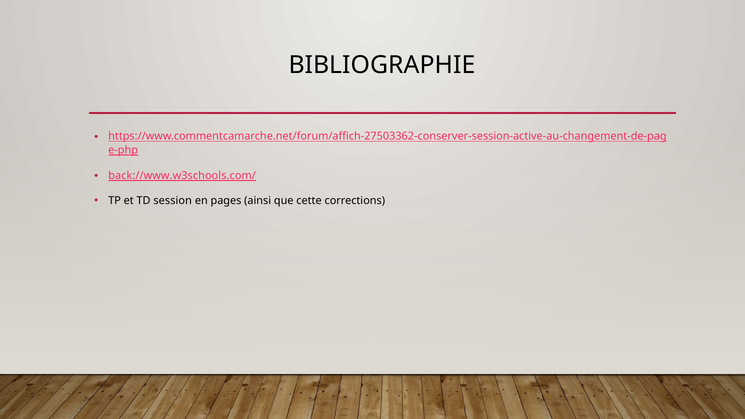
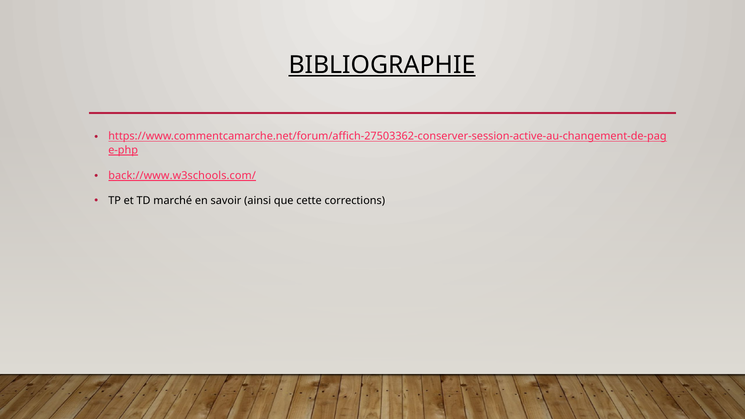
BIBLIOGRAPHIE underline: none -> present
session: session -> marché
pages: pages -> savoir
